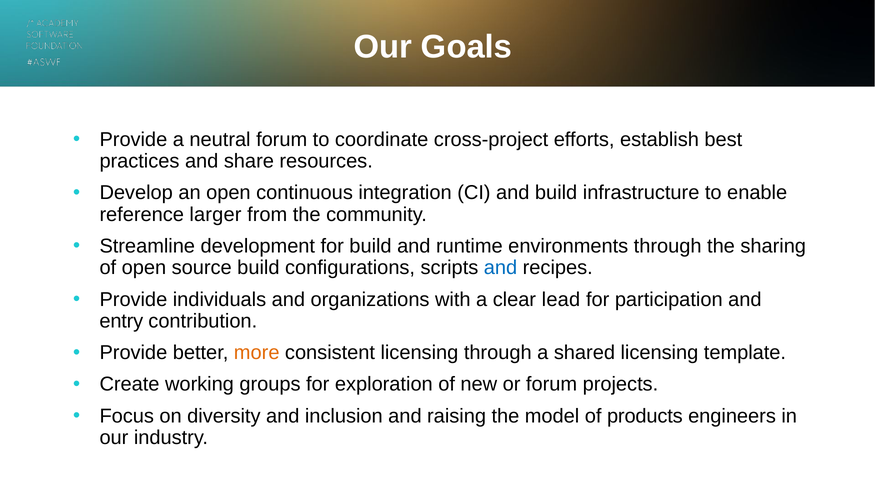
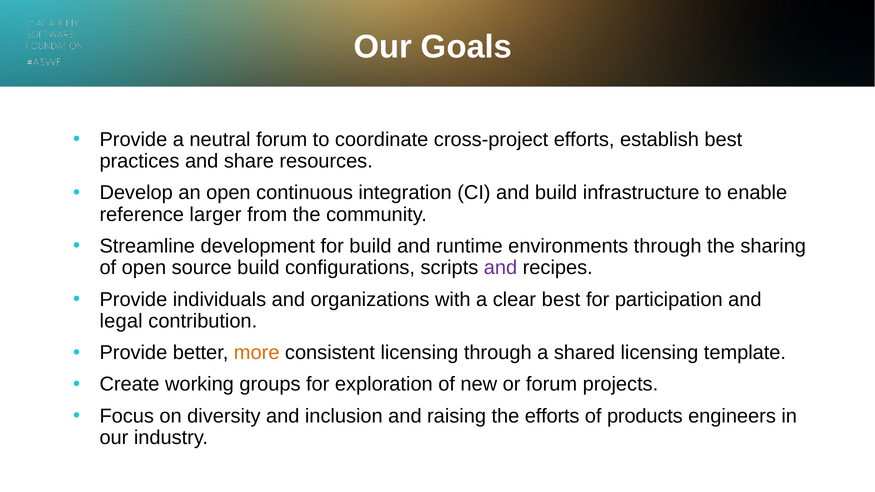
and at (501, 268) colour: blue -> purple
clear lead: lead -> best
entry: entry -> legal
the model: model -> efforts
